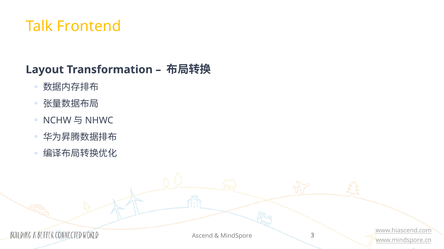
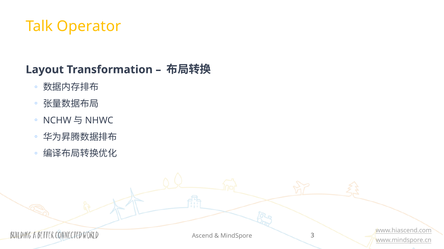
Frontend: Frontend -> Operator
